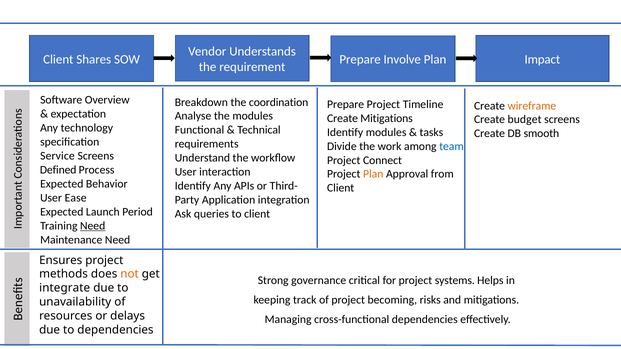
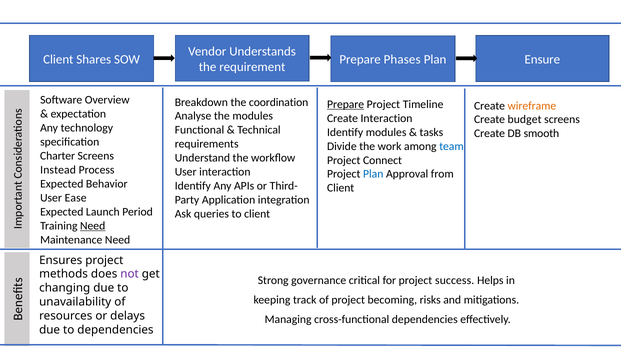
Involve: Involve -> Phases
Impact: Impact -> Ensure
Prepare at (346, 104) underline: none -> present
Create Mitigations: Mitigations -> Interaction
Service: Service -> Charter
Defined: Defined -> Instead
Plan at (373, 174) colour: orange -> blue
not colour: orange -> purple
systems: systems -> success
integrate: integrate -> changing
